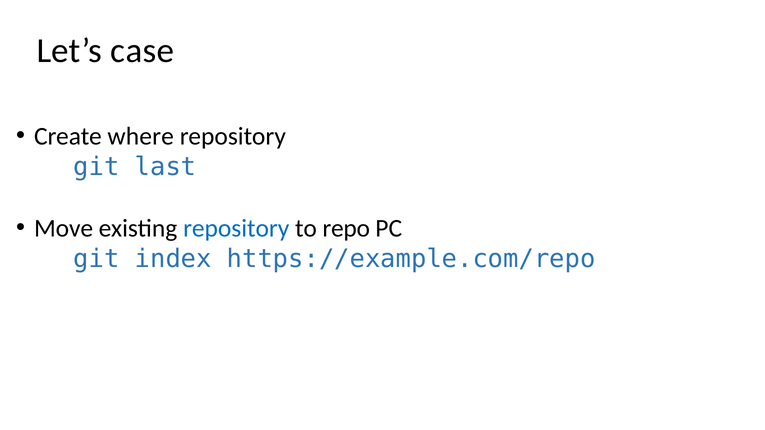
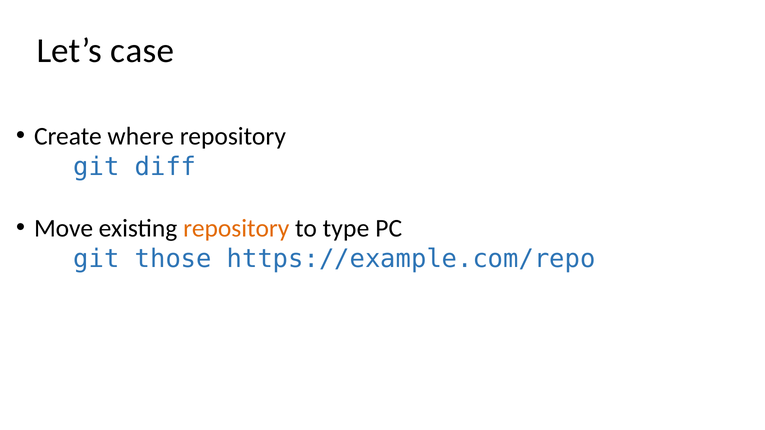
last: last -> diff
repository at (236, 228) colour: blue -> orange
repo: repo -> type
index: index -> those
